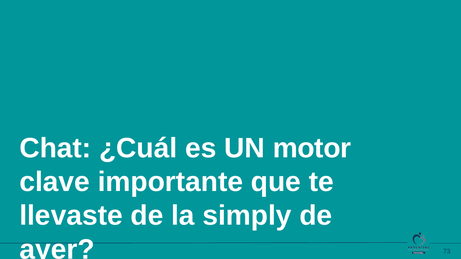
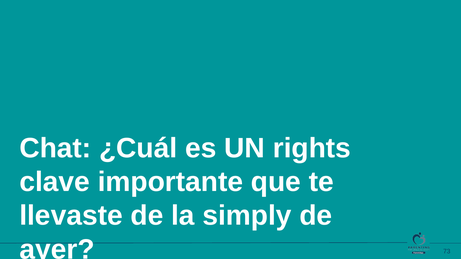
motor: motor -> rights
